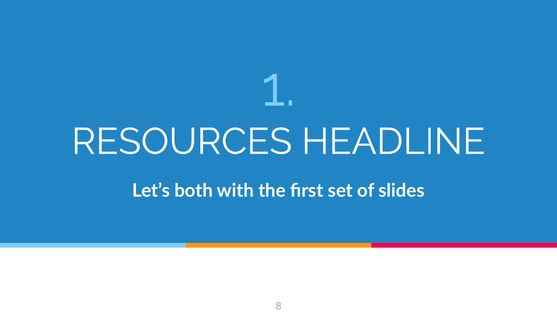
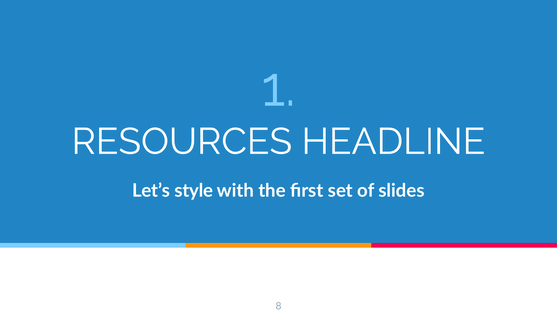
both: both -> style
